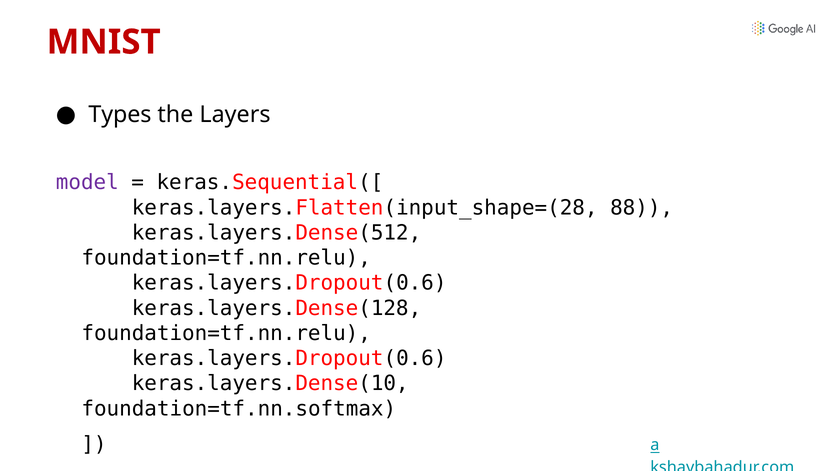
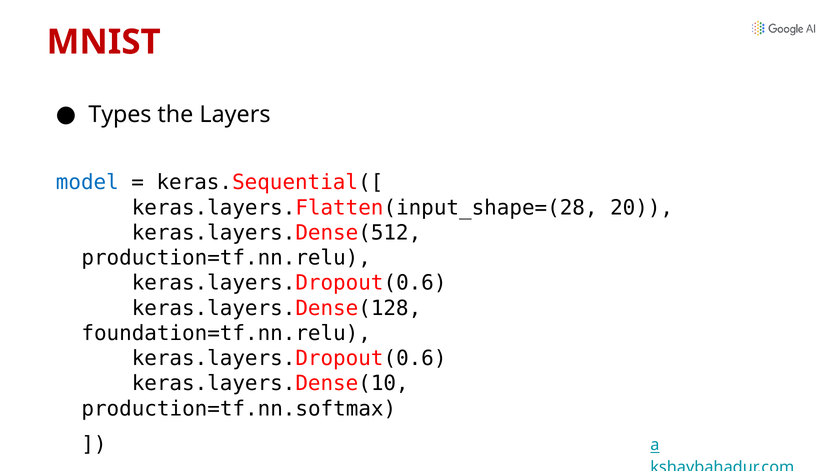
model colour: purple -> blue
88: 88 -> 20
foundation=tf.nn.relu at (226, 258): foundation=tf.nn.relu -> production=tf.nn.relu
foundation=tf.nn.softmax: foundation=tf.nn.softmax -> production=tf.nn.softmax
